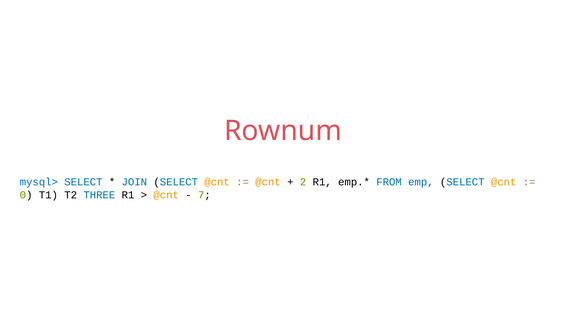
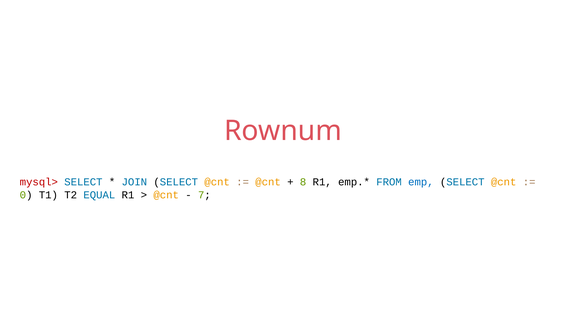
mysql> colour: blue -> red
2: 2 -> 8
THREE: THREE -> EQUAL
